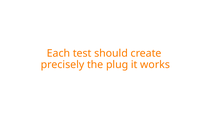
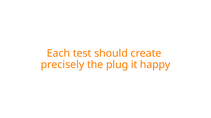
works: works -> happy
